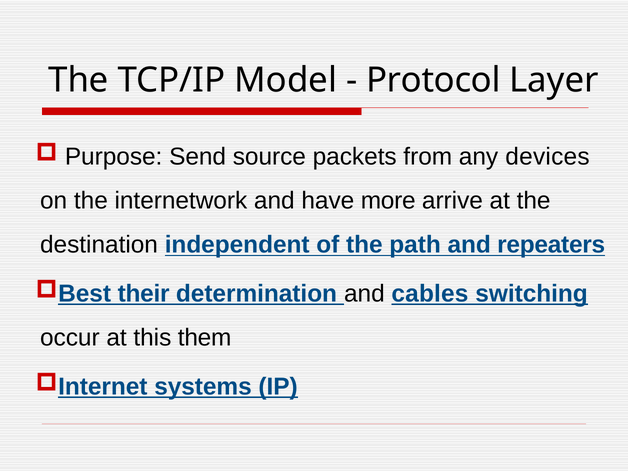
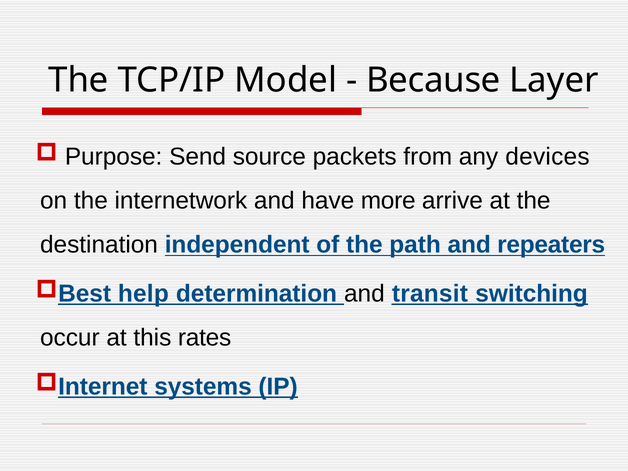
Protocol: Protocol -> Because
their: their -> help
cables: cables -> transit
them: them -> rates
